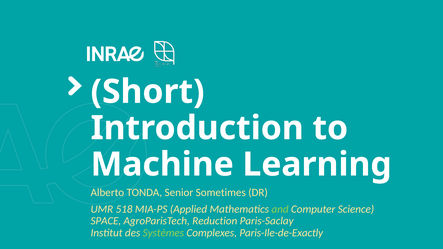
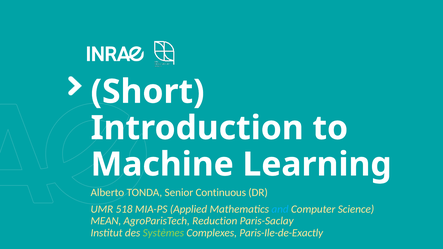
Sometimes: Sometimes -> Continuous
and colour: light green -> light blue
SPACE: SPACE -> MEAN
